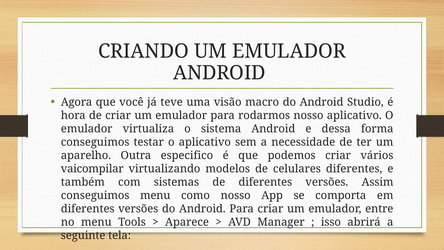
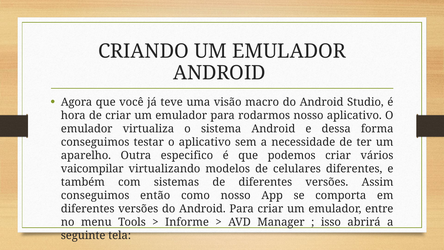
conseguimos menu: menu -> então
Aparece: Aparece -> Informe
